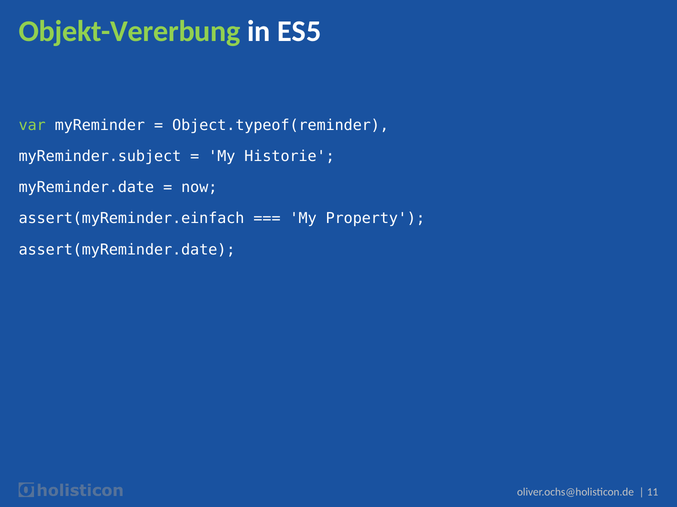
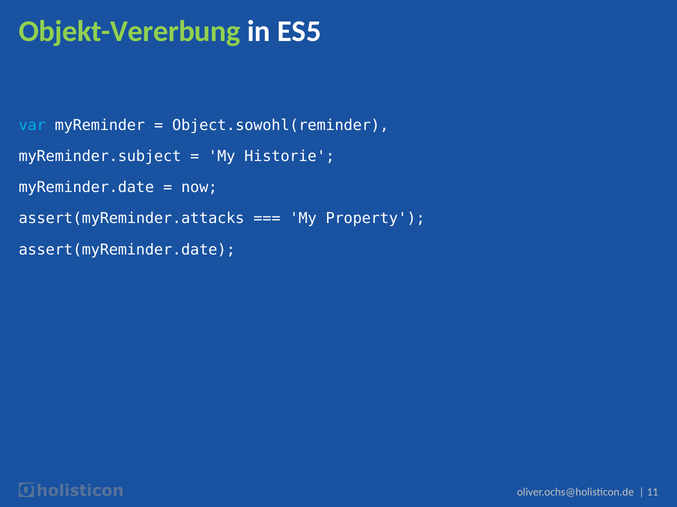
var colour: light green -> light blue
Object.typeof(reminder: Object.typeof(reminder -> Object.sowohl(reminder
assert(myReminder.einfach: assert(myReminder.einfach -> assert(myReminder.attacks
